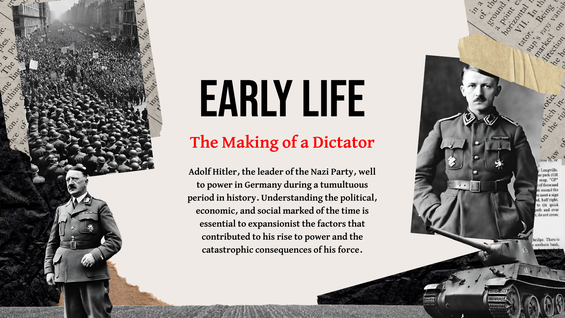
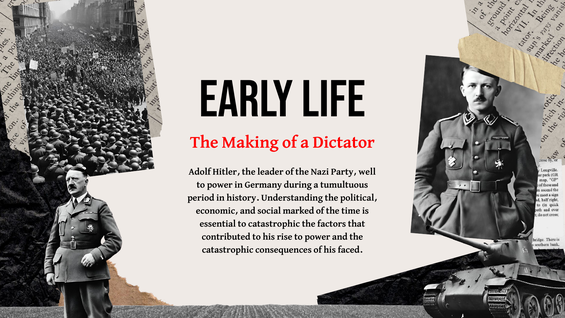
to expansionist: expansionist -> catastrophic
force: force -> faced
